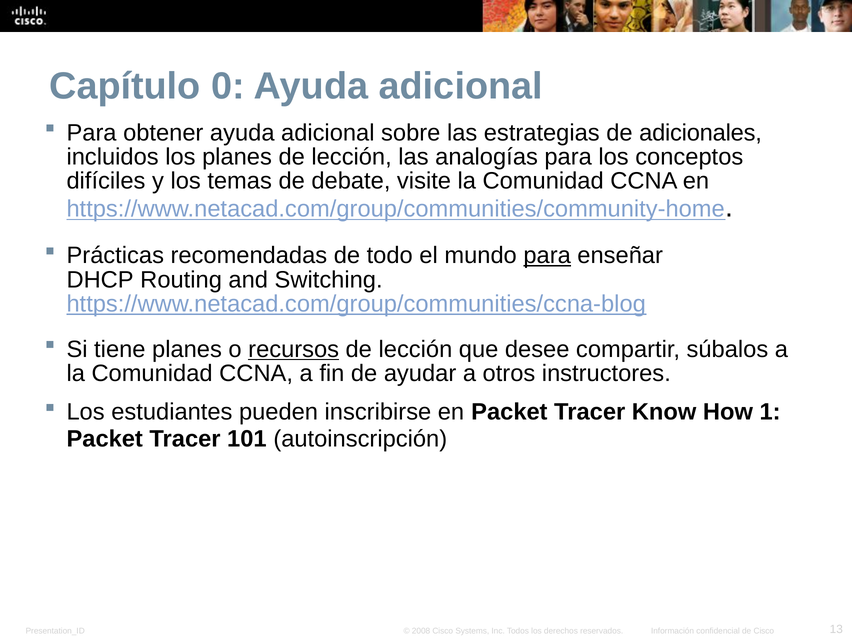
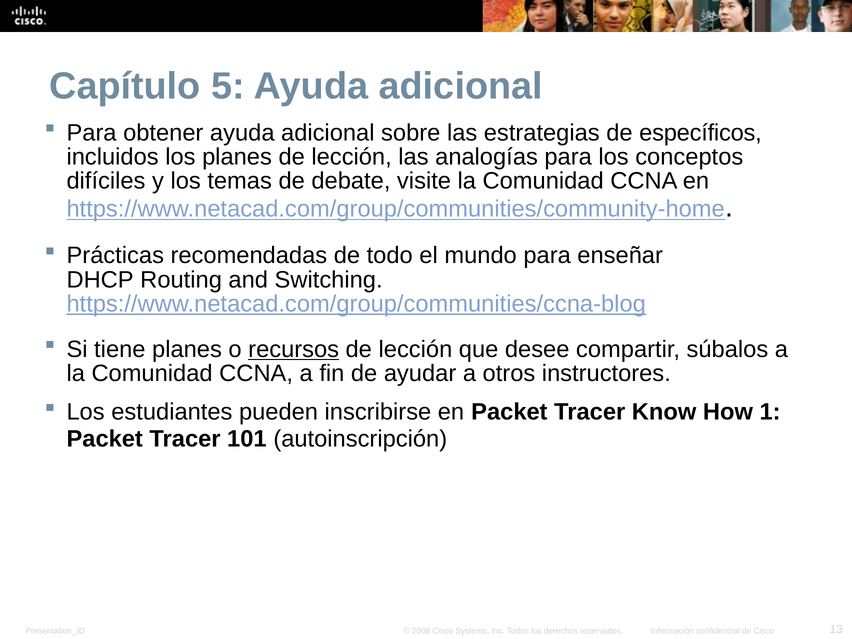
0: 0 -> 5
adicionales: adicionales -> específicos
para at (547, 256) underline: present -> none
